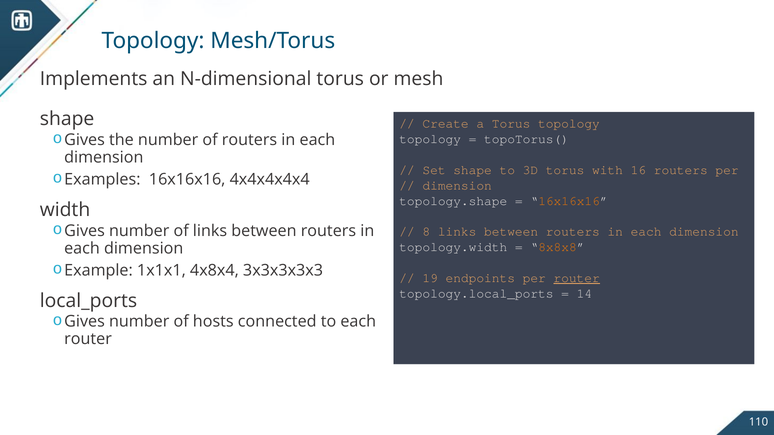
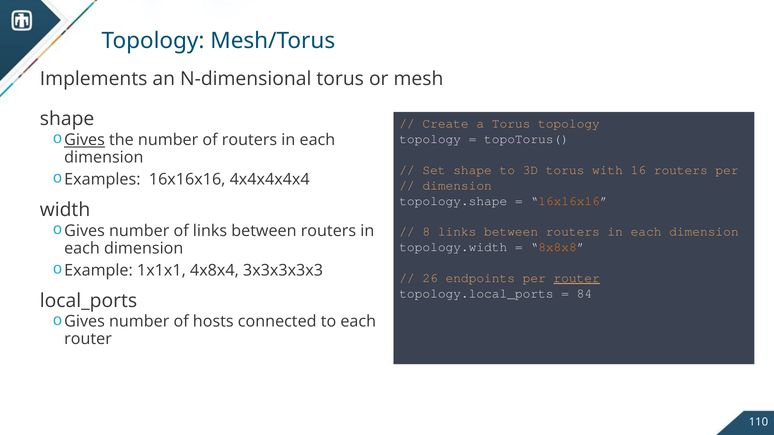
Gives at (85, 140) underline: none -> present
19: 19 -> 26
14: 14 -> 84
